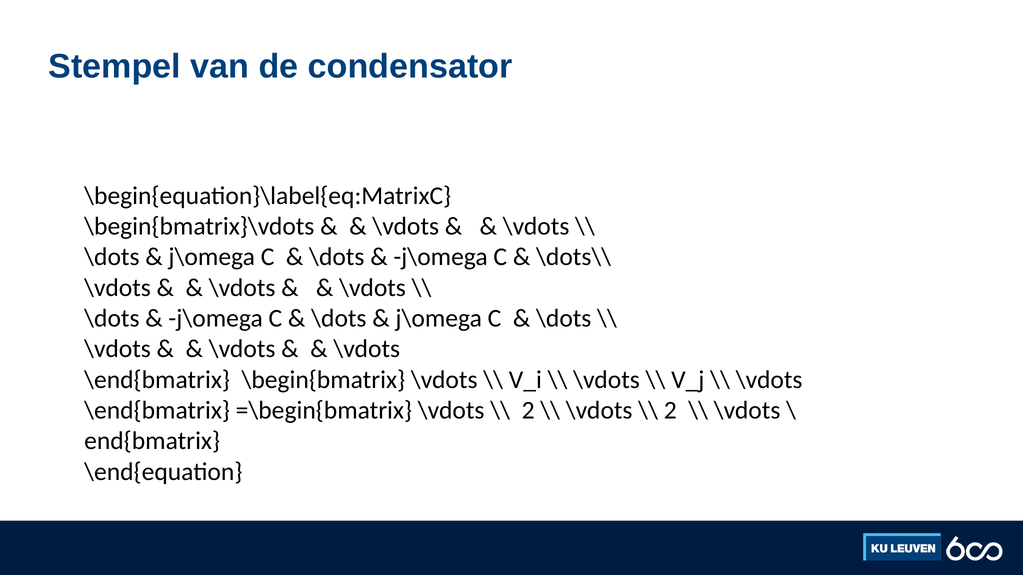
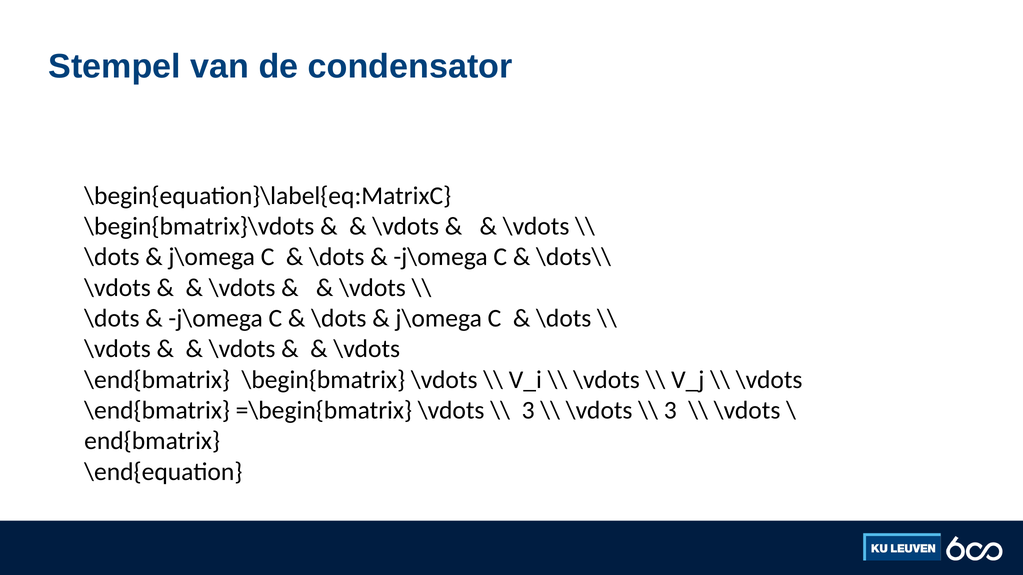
2 at (528, 411): 2 -> 3
2 at (670, 411): 2 -> 3
